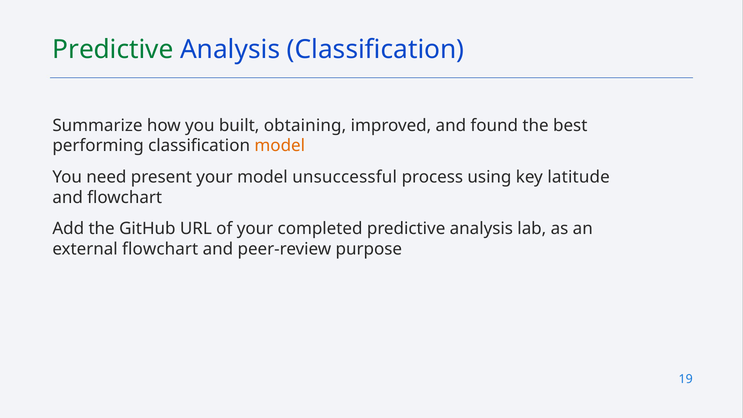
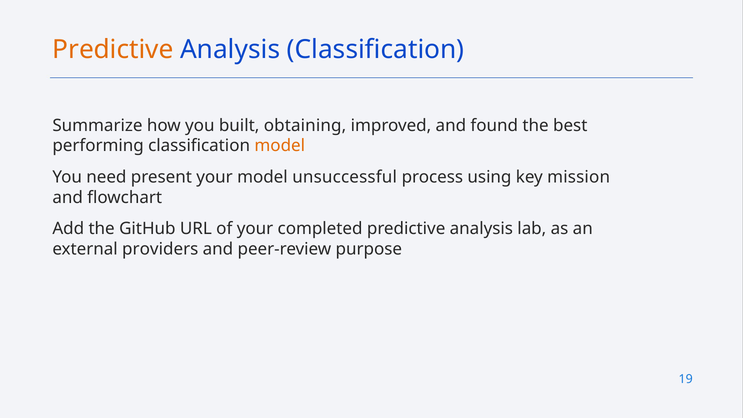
Predictive at (113, 50) colour: green -> orange
latitude: latitude -> mission
external flowchart: flowchart -> providers
